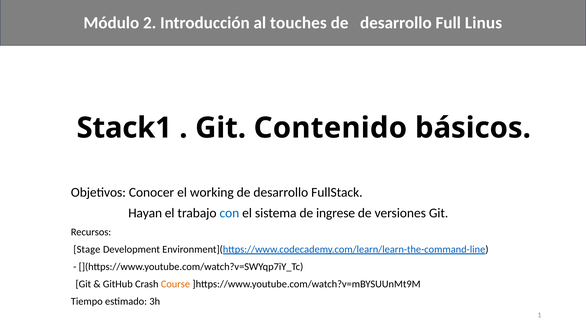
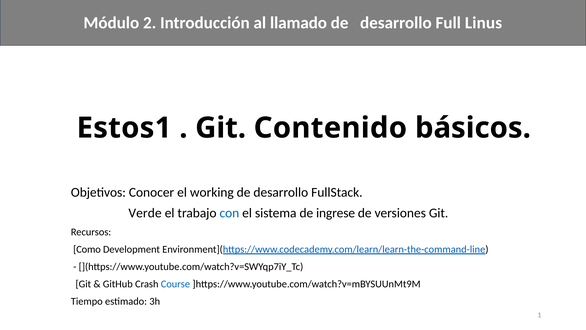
touches: touches -> llamado
Stack1: Stack1 -> Estos1
Hayan: Hayan -> Verde
Stage: Stage -> Como
Course colour: orange -> blue
